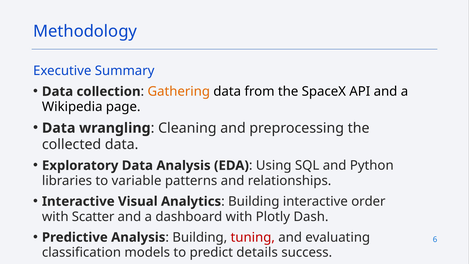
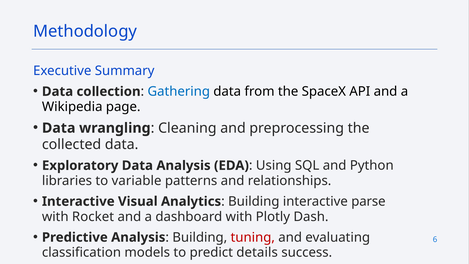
Gathering colour: orange -> blue
order: order -> parse
Scatter: Scatter -> Rocket
